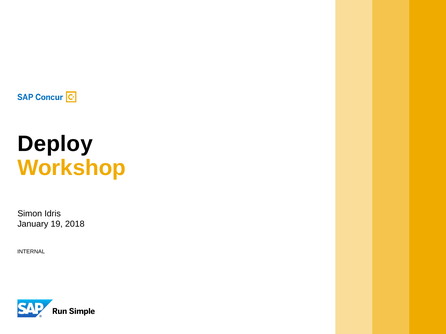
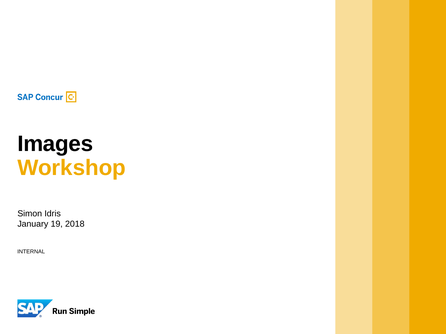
Deploy: Deploy -> Images
